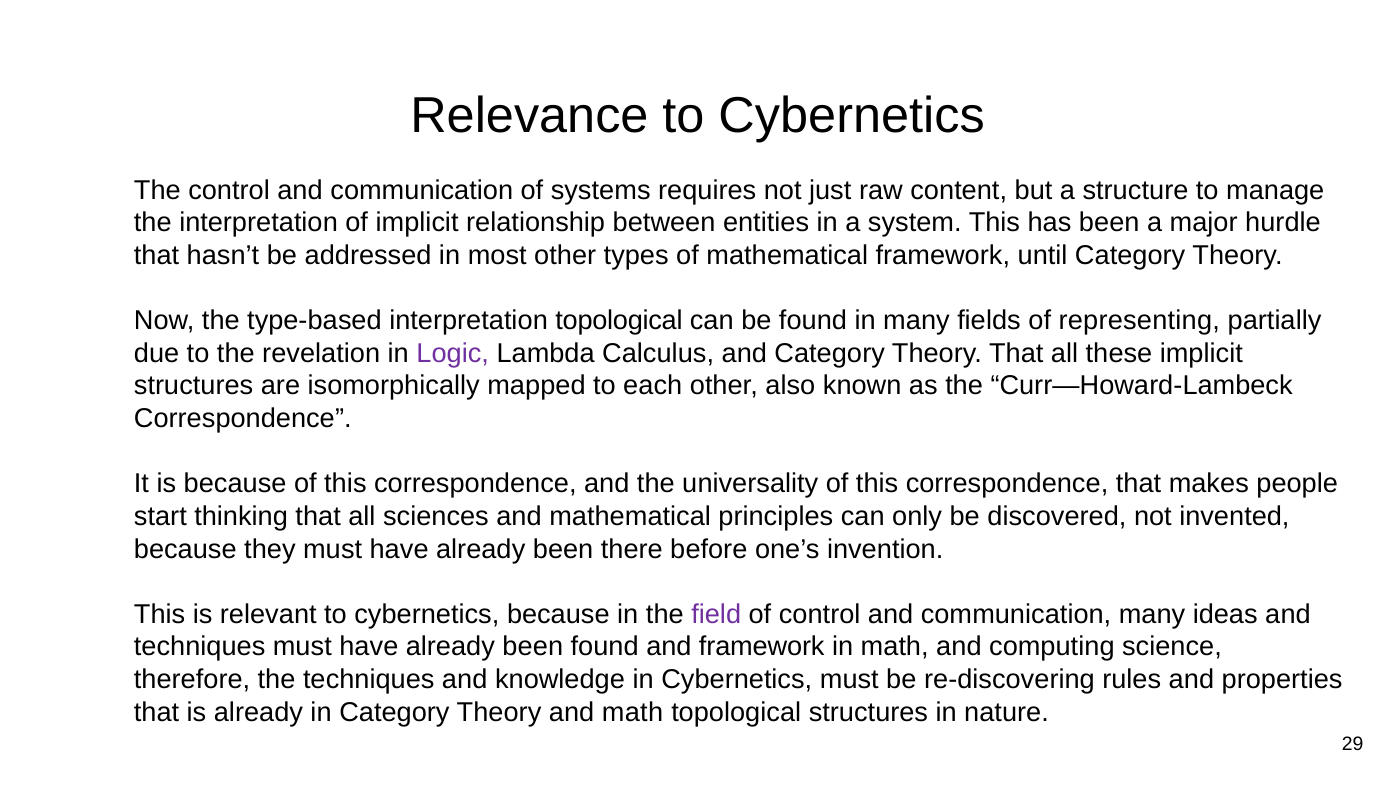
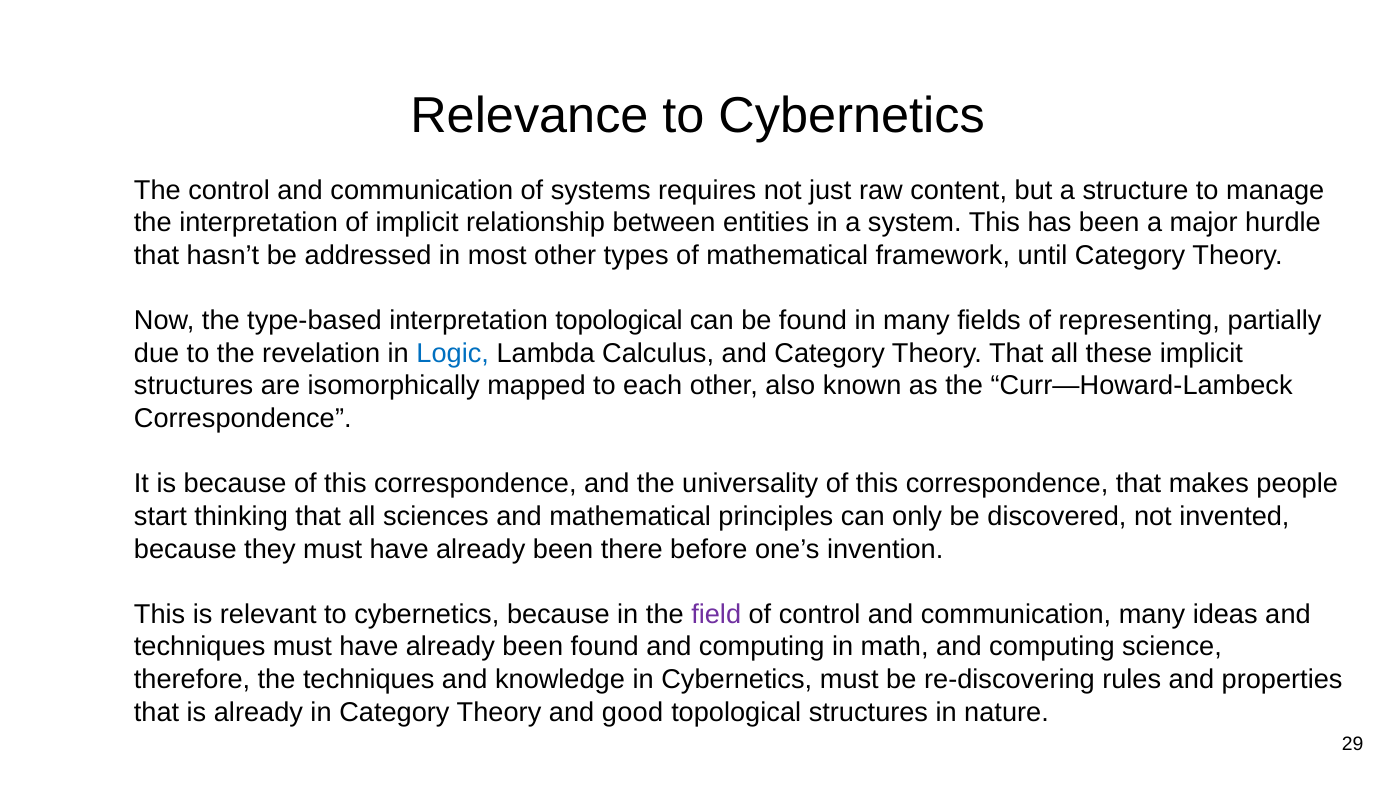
Logic colour: purple -> blue
found and framework: framework -> computing
and math: math -> good
